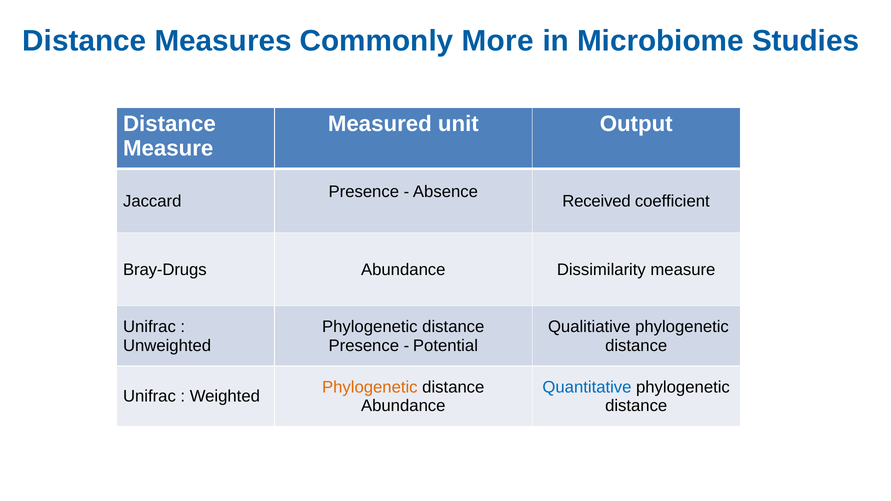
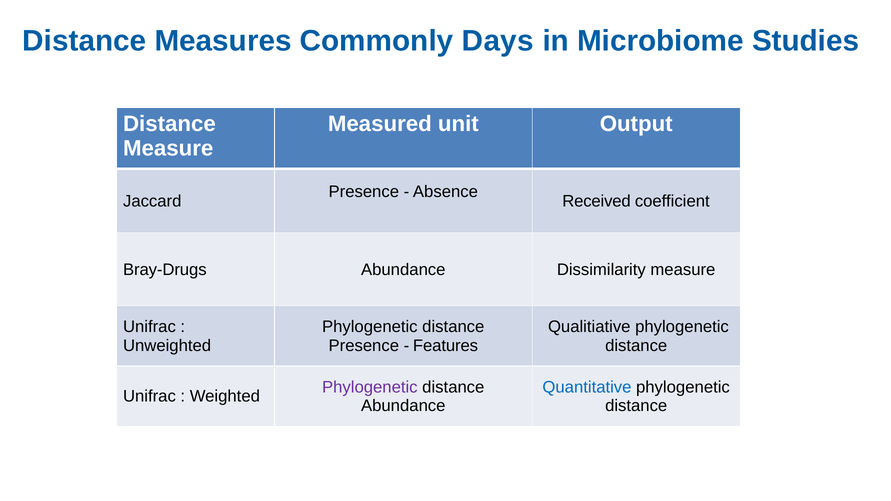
More: More -> Days
Potential: Potential -> Features
Phylogenetic at (370, 387) colour: orange -> purple
